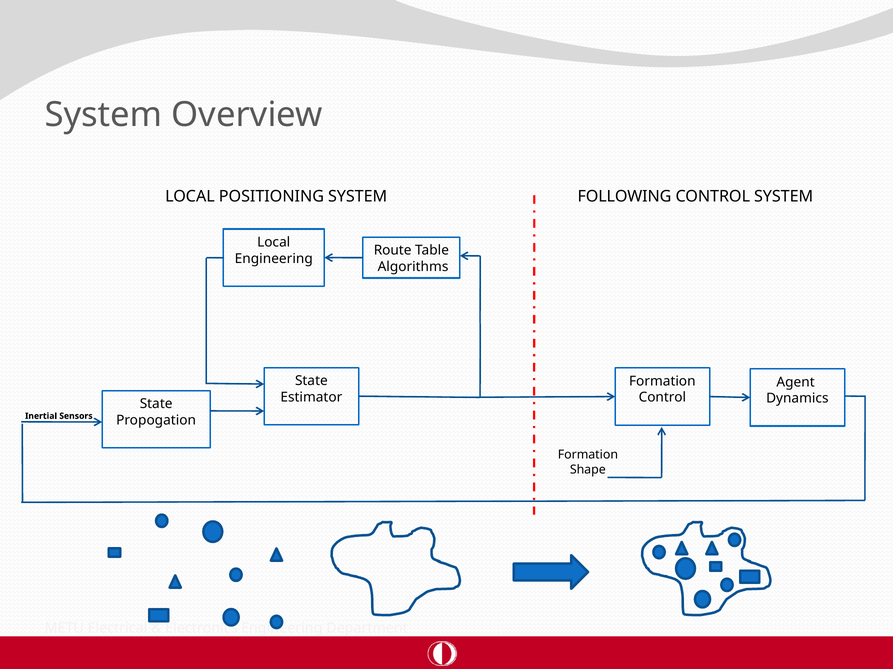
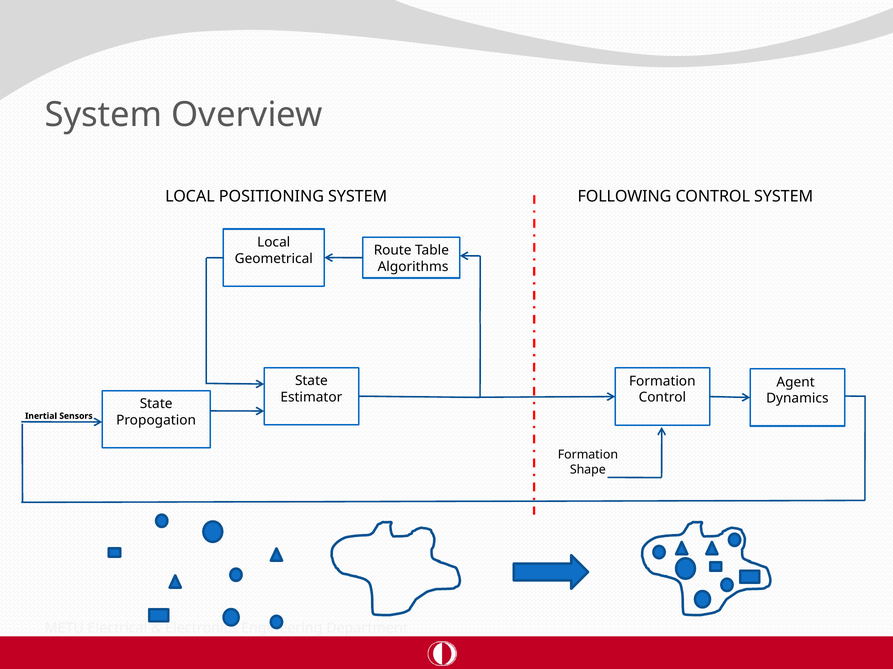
Engineering at (274, 259): Engineering -> Geometrical
